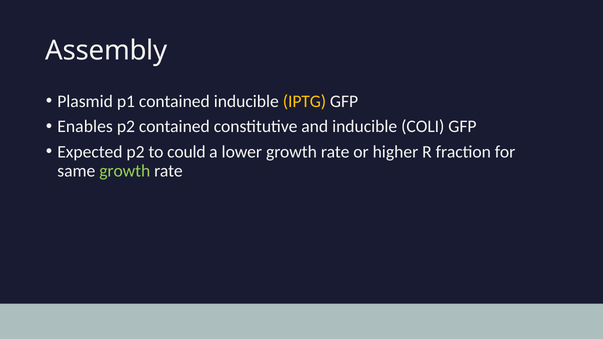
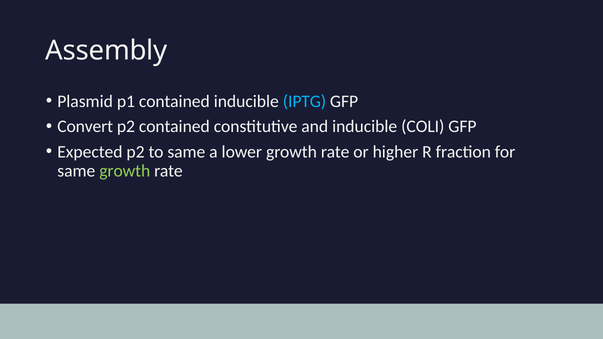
IPTG colour: yellow -> light blue
Enables: Enables -> Convert
to could: could -> same
